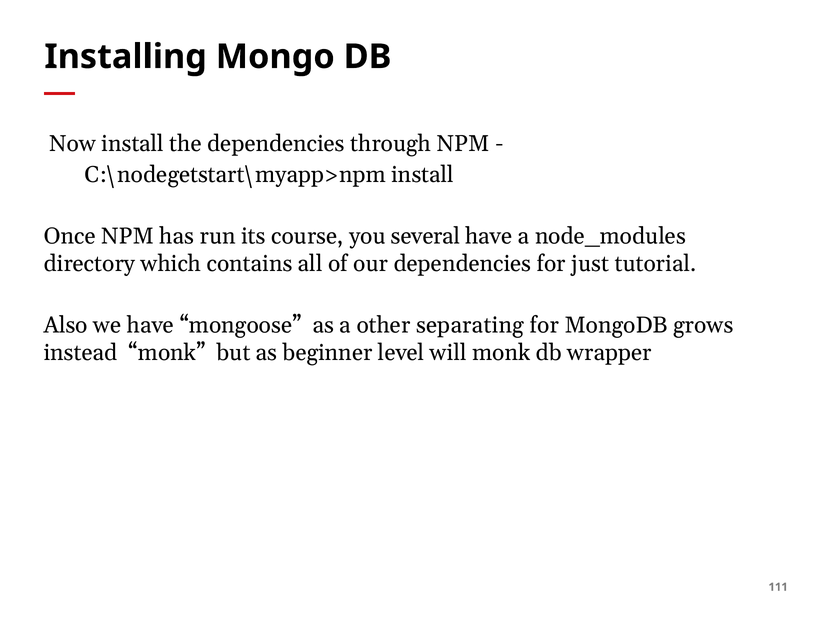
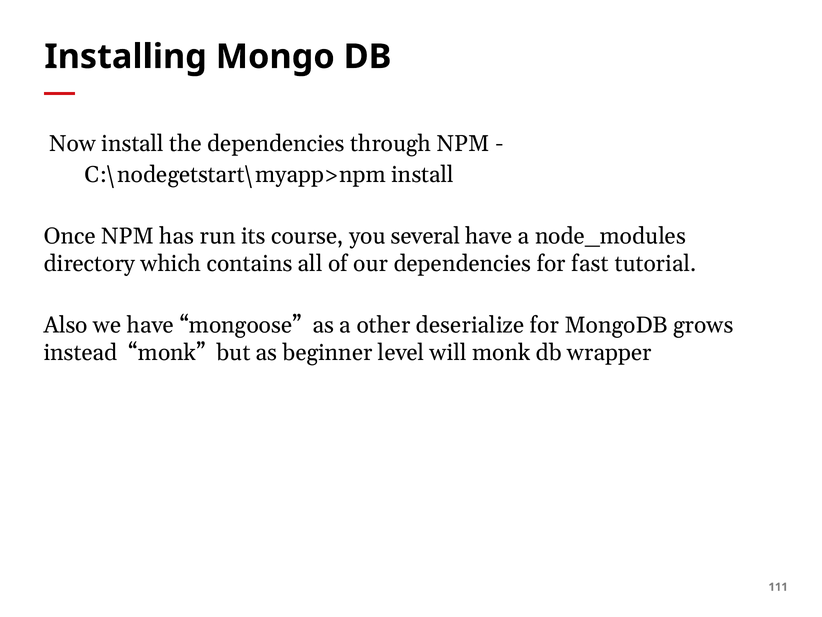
just: just -> fast
separating: separating -> deserialize
